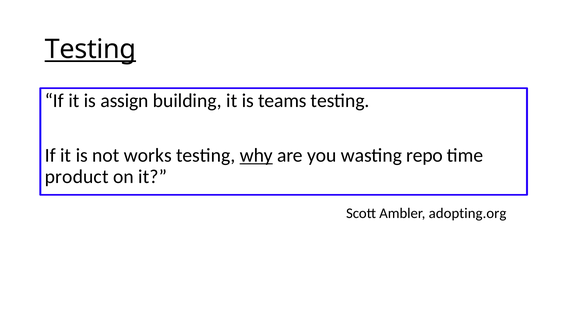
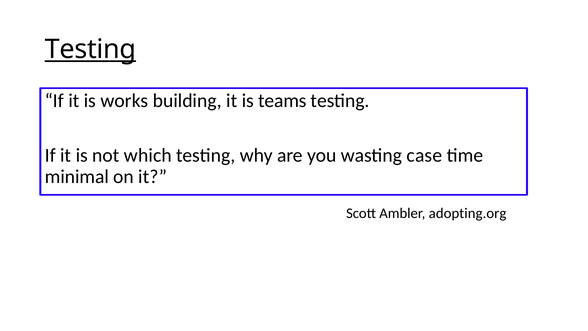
assign: assign -> works
works: works -> which
why underline: present -> none
repo: repo -> case
product: product -> minimal
